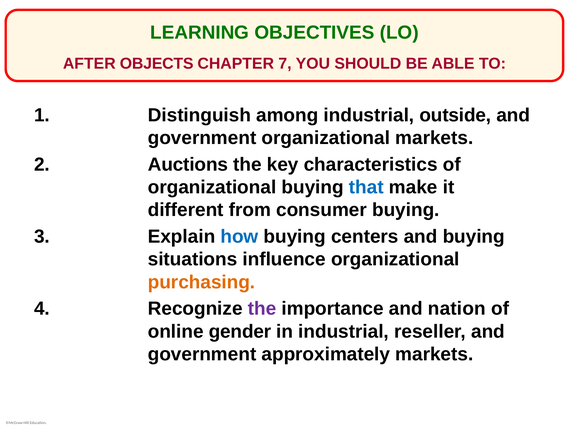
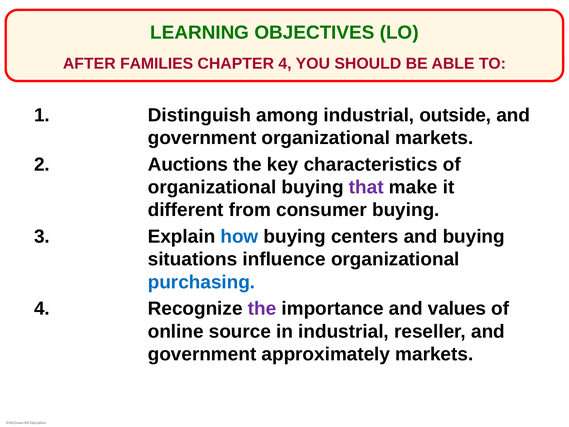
OBJECTS: OBJECTS -> FAMILIES
CHAPTER 7: 7 -> 4
that colour: blue -> purple
purchasing colour: orange -> blue
nation: nation -> values
gender: gender -> source
